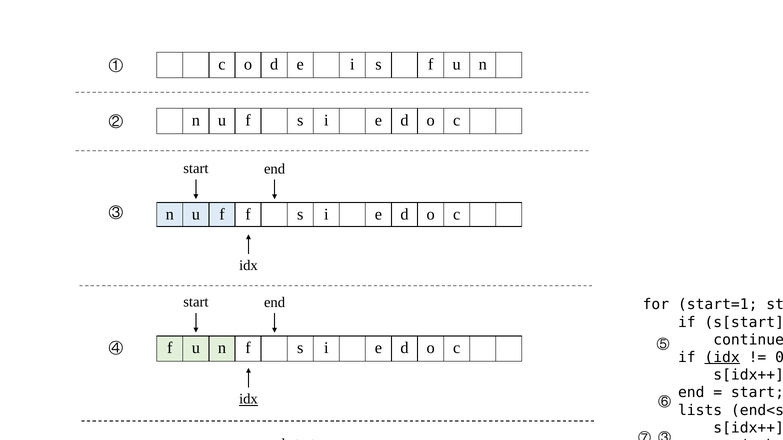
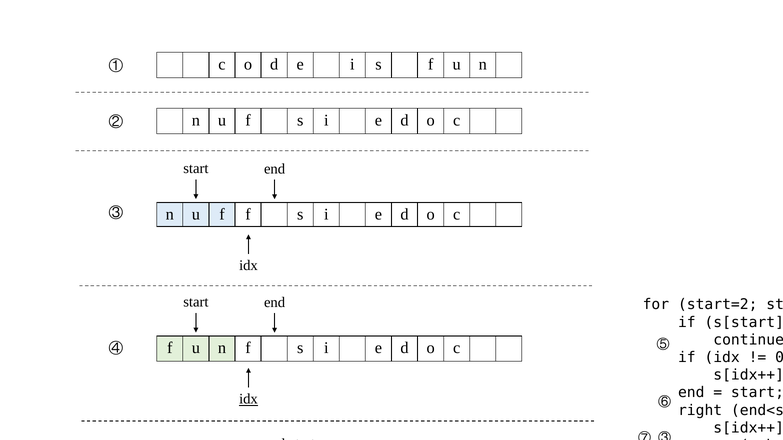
start=1: start=1 -> start=2
idx at (722, 358) underline: present -> none
lists: lists -> right
